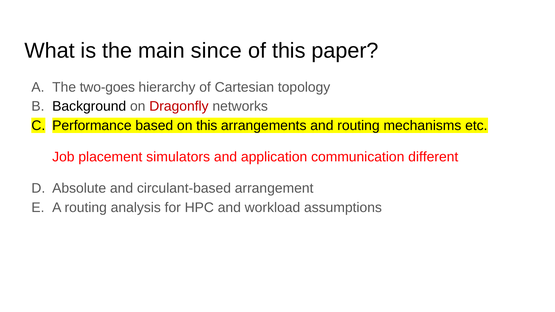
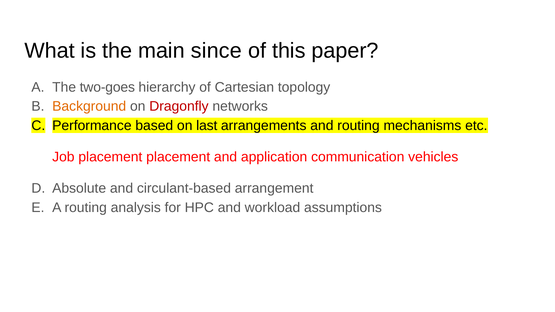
Background colour: black -> orange
on this: this -> last
placement simulators: simulators -> placement
different: different -> vehicles
